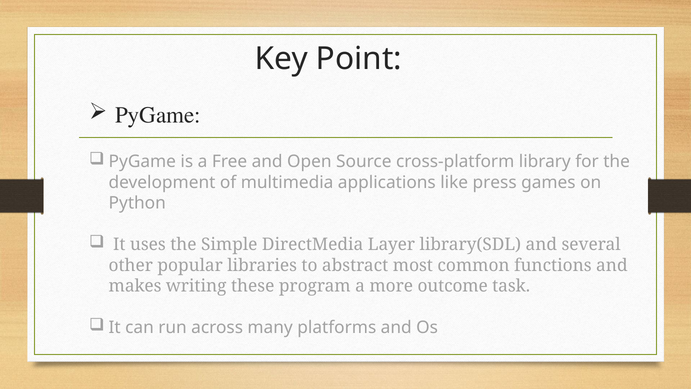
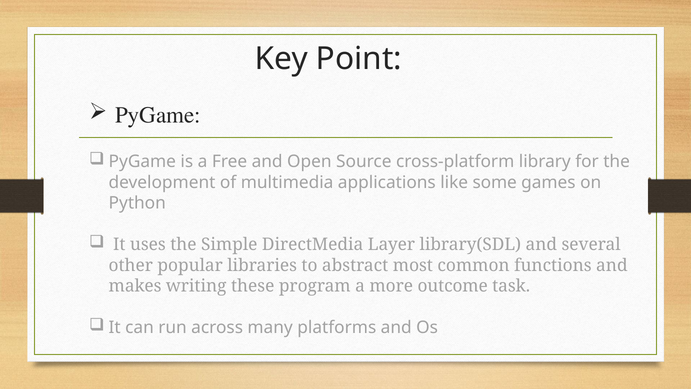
press: press -> some
